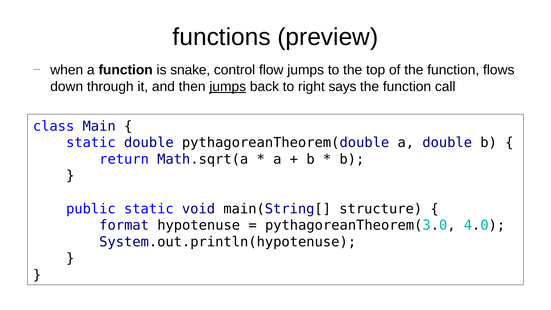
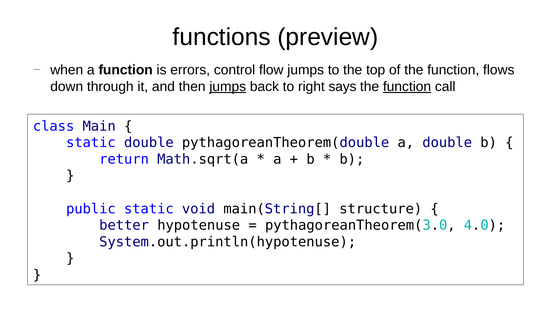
snake: snake -> errors
function at (407, 87) underline: none -> present
format: format -> better
